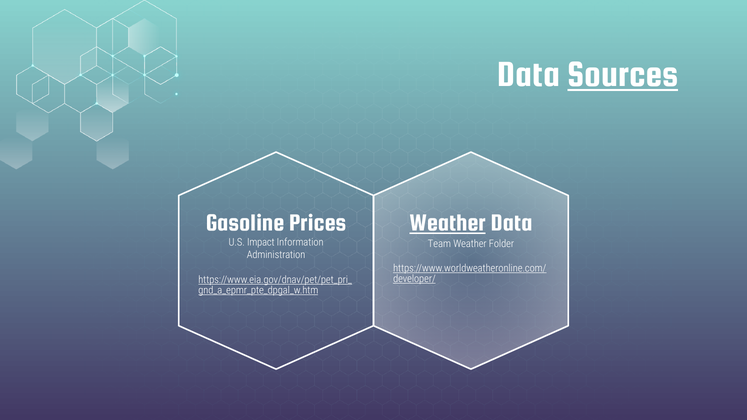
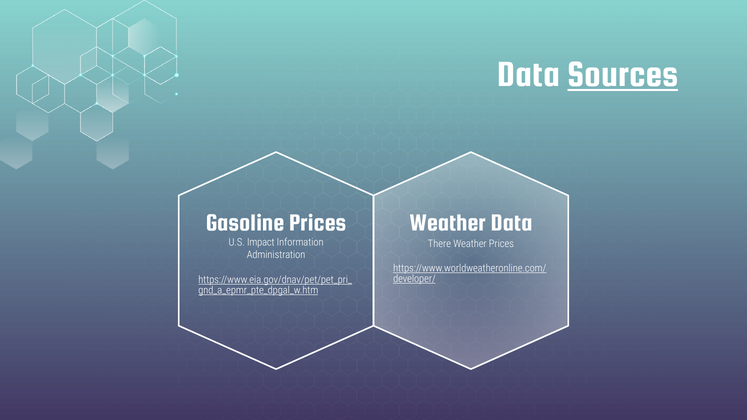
Weather at (447, 223) underline: present -> none
Team: Team -> There
Weather Folder: Folder -> Prices
